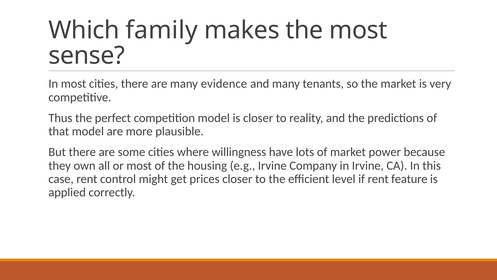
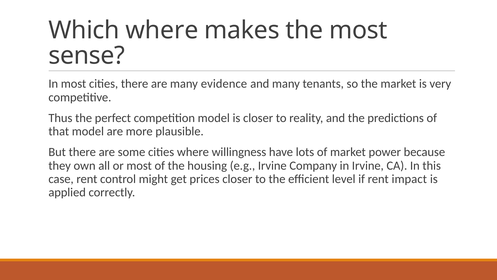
Which family: family -> where
feature: feature -> impact
